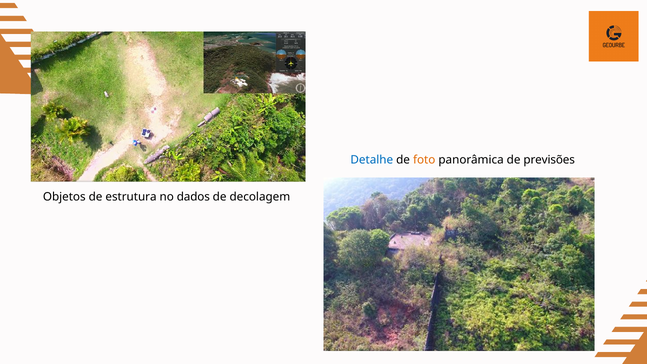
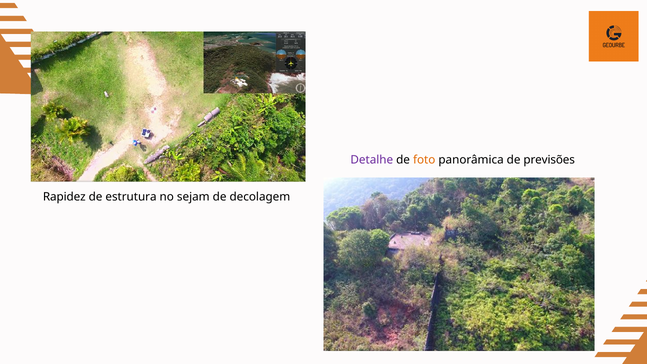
Detalhe colour: blue -> purple
Objetos: Objetos -> Rapidez
dados: dados -> sejam
